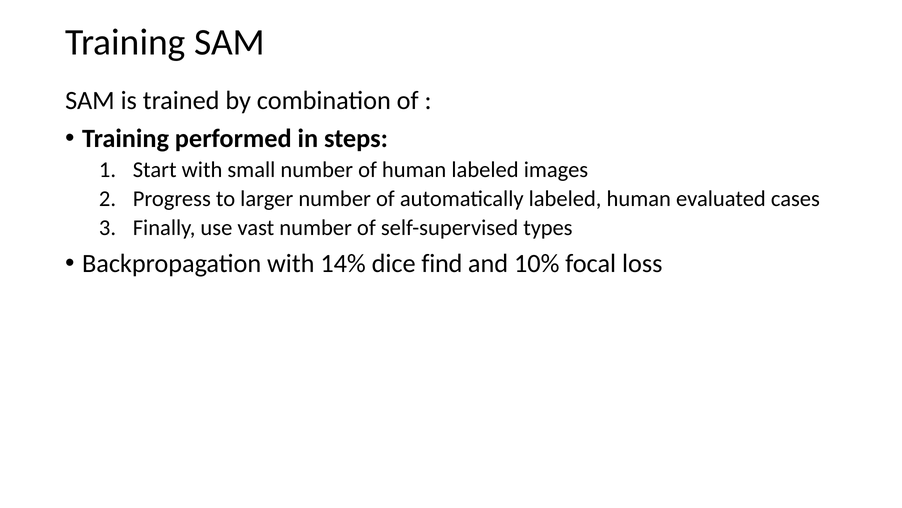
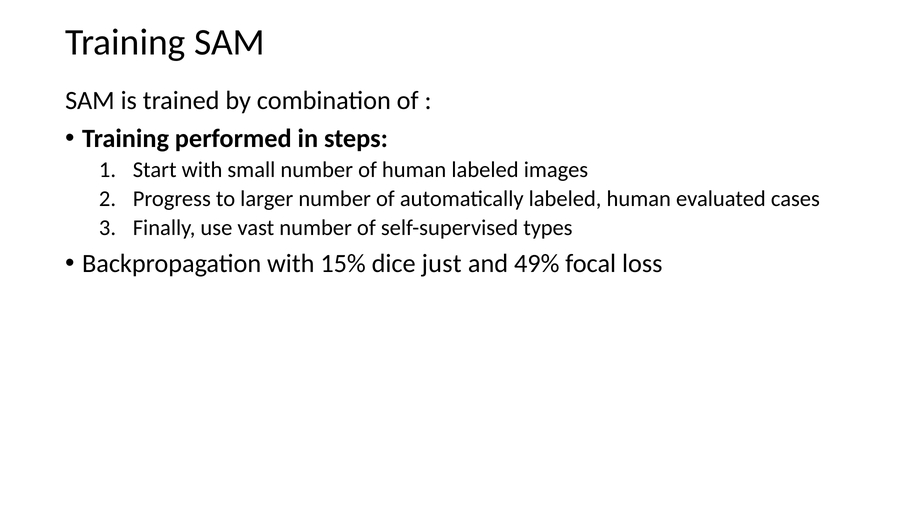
14%: 14% -> 15%
find: find -> just
10%: 10% -> 49%
